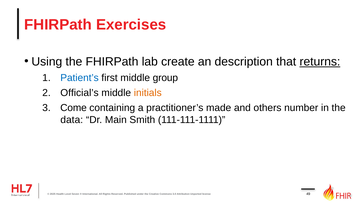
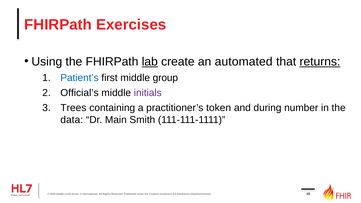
lab underline: none -> present
description: description -> automated
initials colour: orange -> purple
Come: Come -> Trees
made: made -> token
others: others -> during
